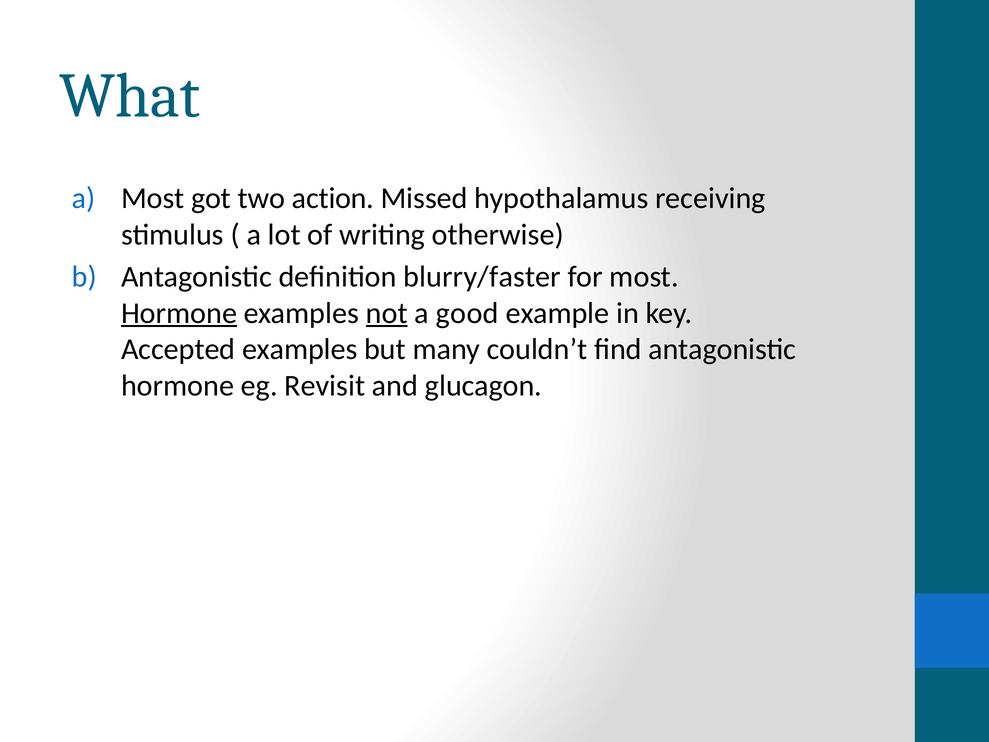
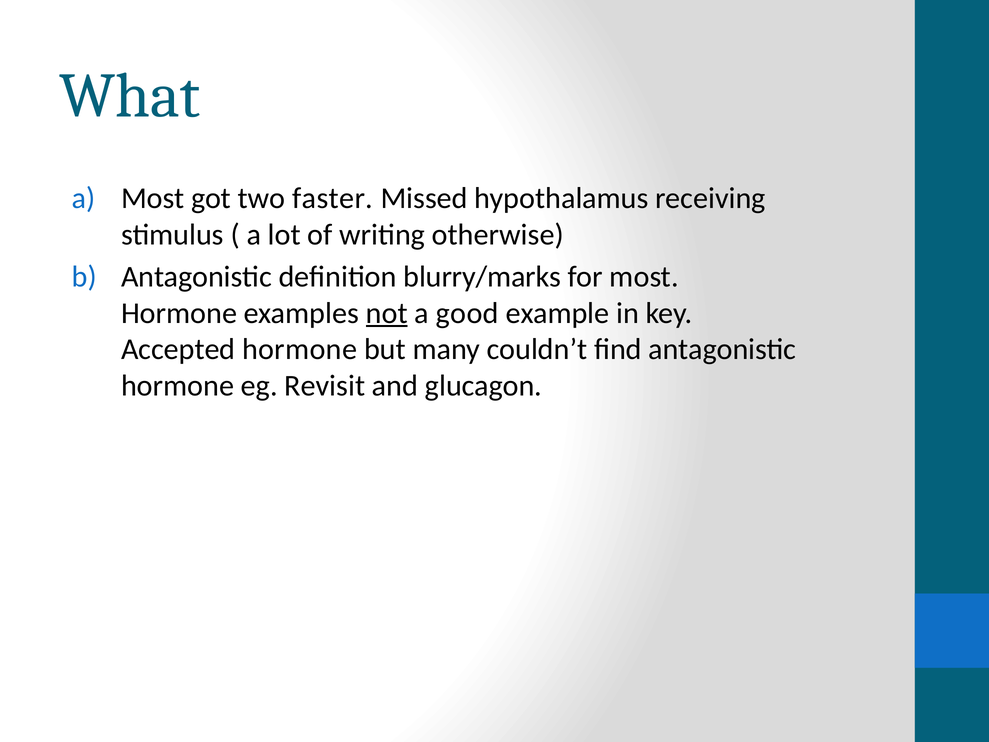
action: action -> faster
blurry/faster: blurry/faster -> blurry/marks
Hormone at (179, 313) underline: present -> none
Accepted examples: examples -> hormone
